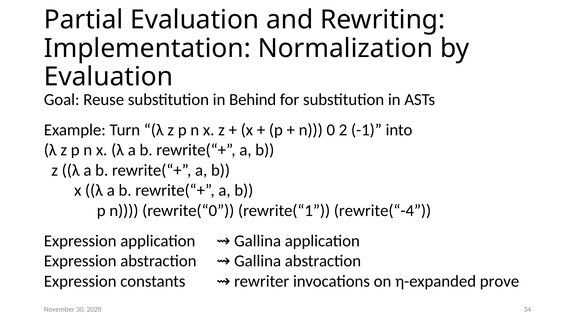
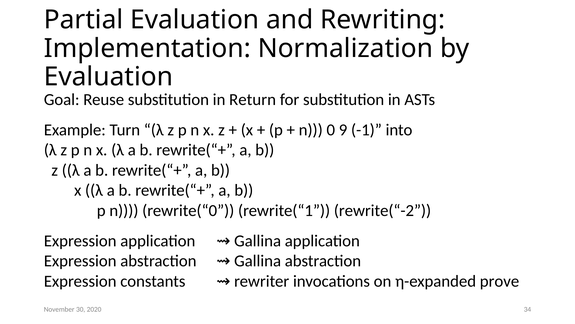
Behind: Behind -> Return
2: 2 -> 9
rewrite(“-4: rewrite(“-4 -> rewrite(“-2
